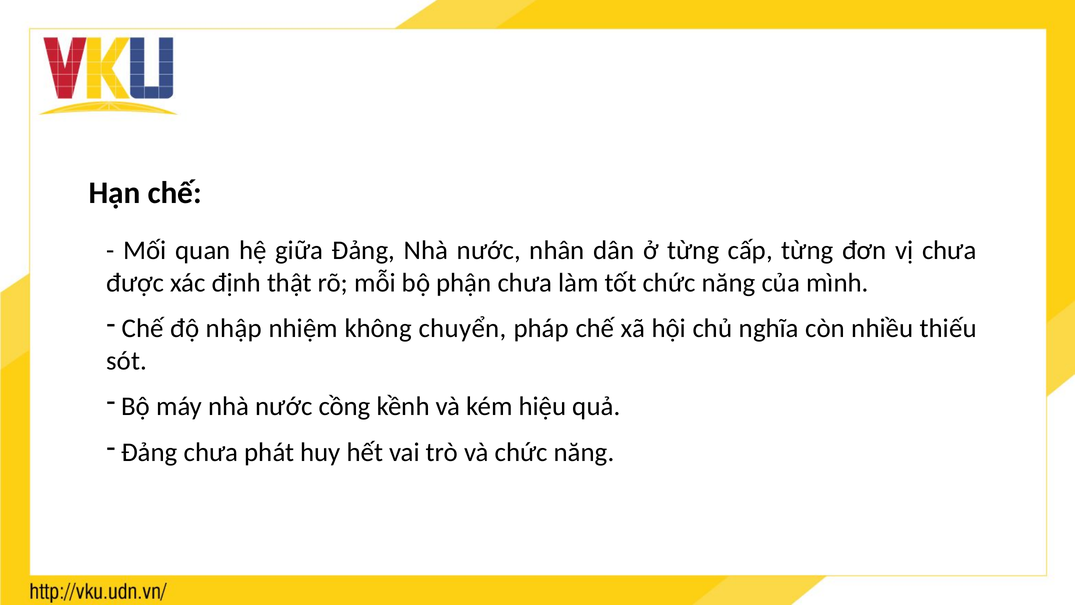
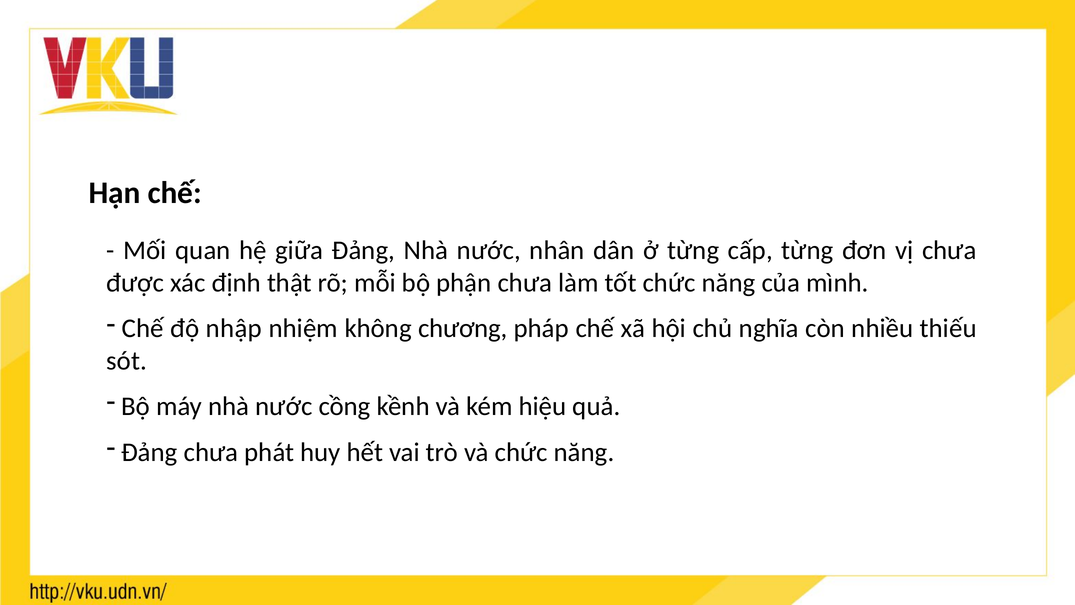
chuyển: chuyển -> chương
